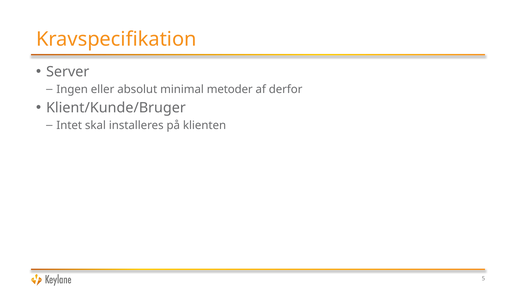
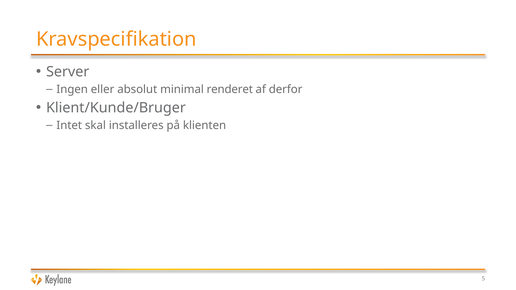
metoder: metoder -> renderet
